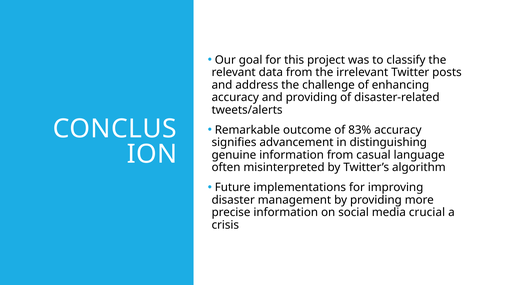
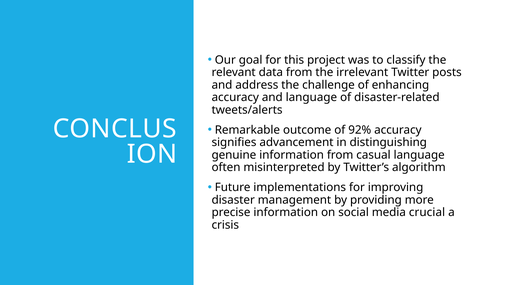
and providing: providing -> language
83%: 83% -> 92%
